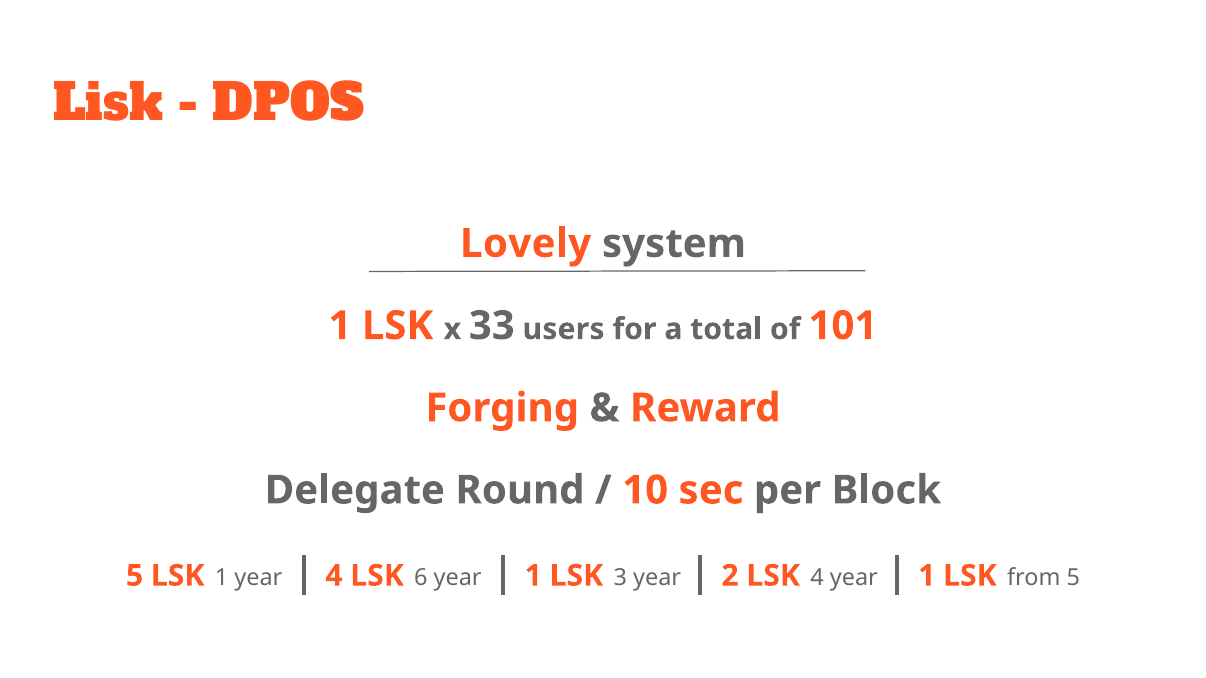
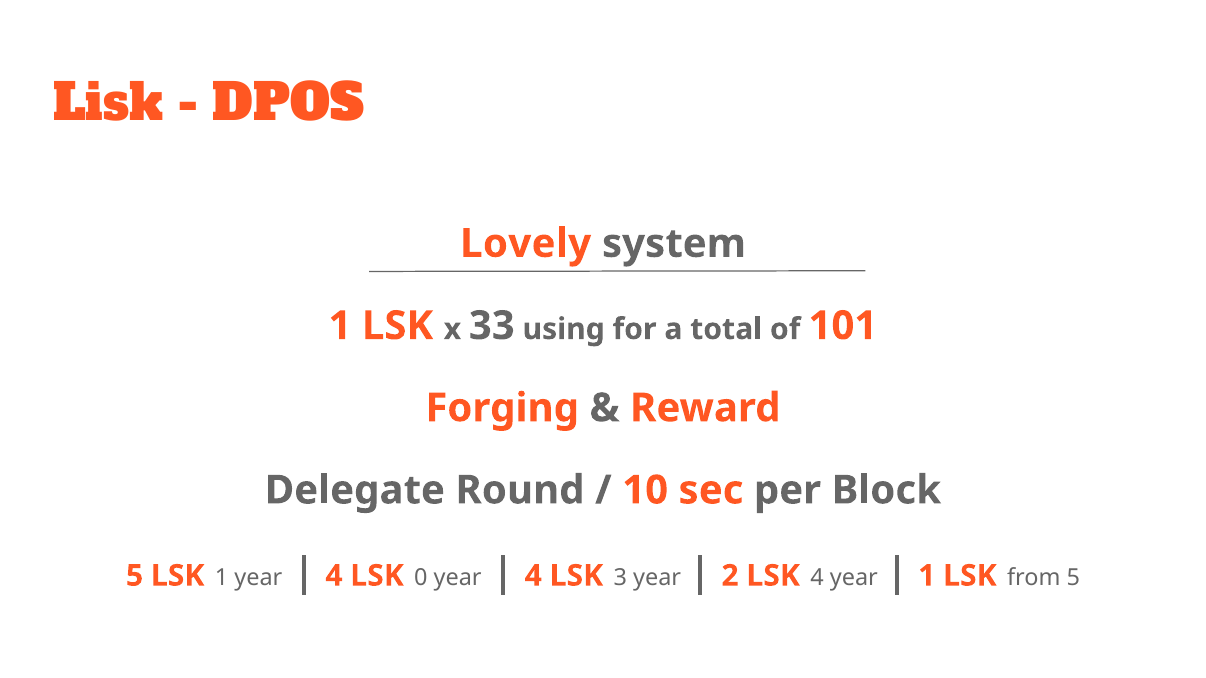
users: users -> using
6: 6 -> 0
1 at (533, 576): 1 -> 4
